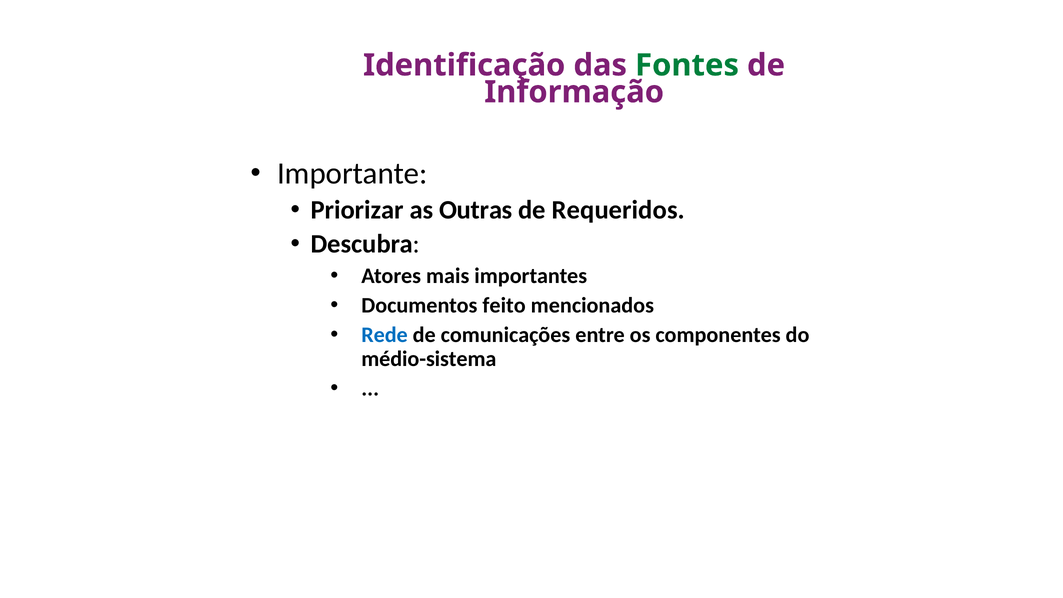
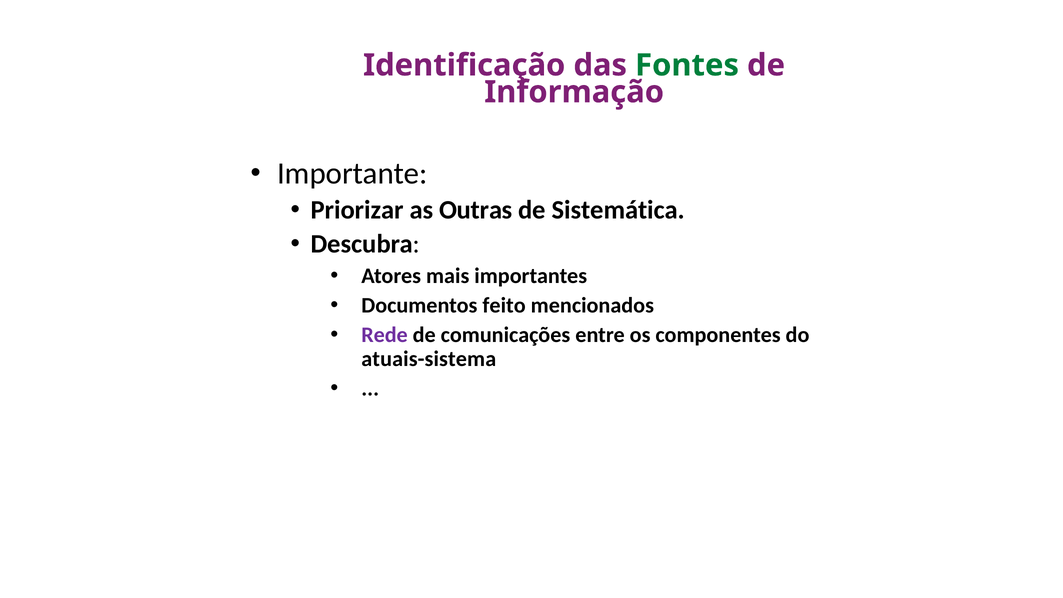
Requeridos: Requeridos -> Sistemática
Rede colour: blue -> purple
médio-sistema: médio-sistema -> atuais-sistema
